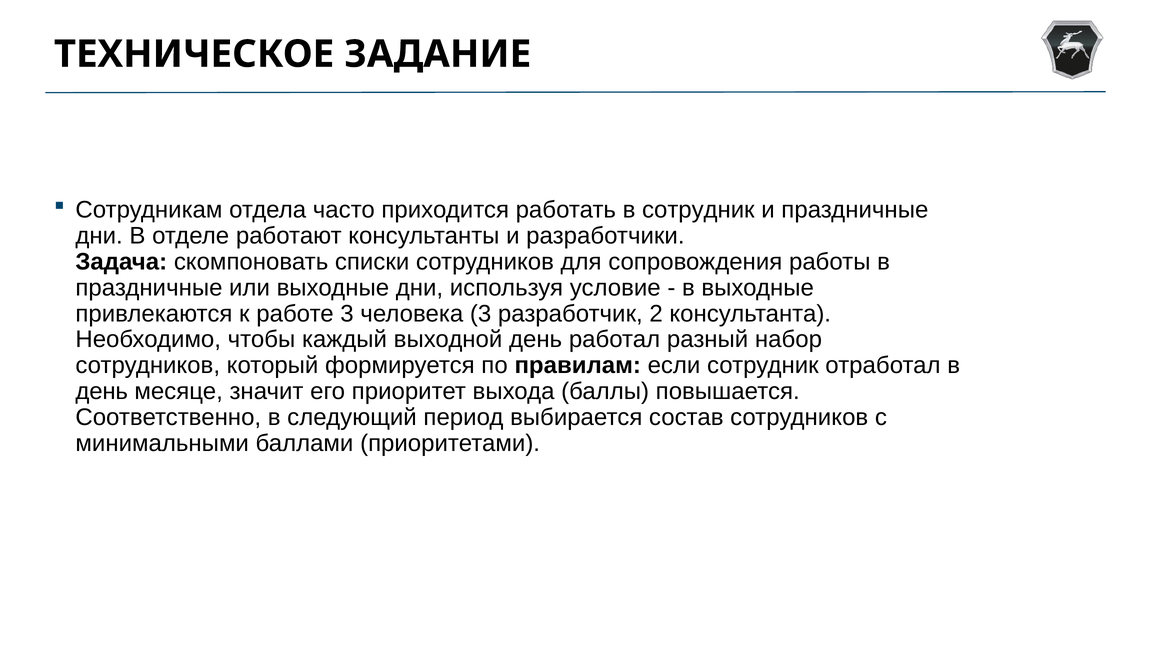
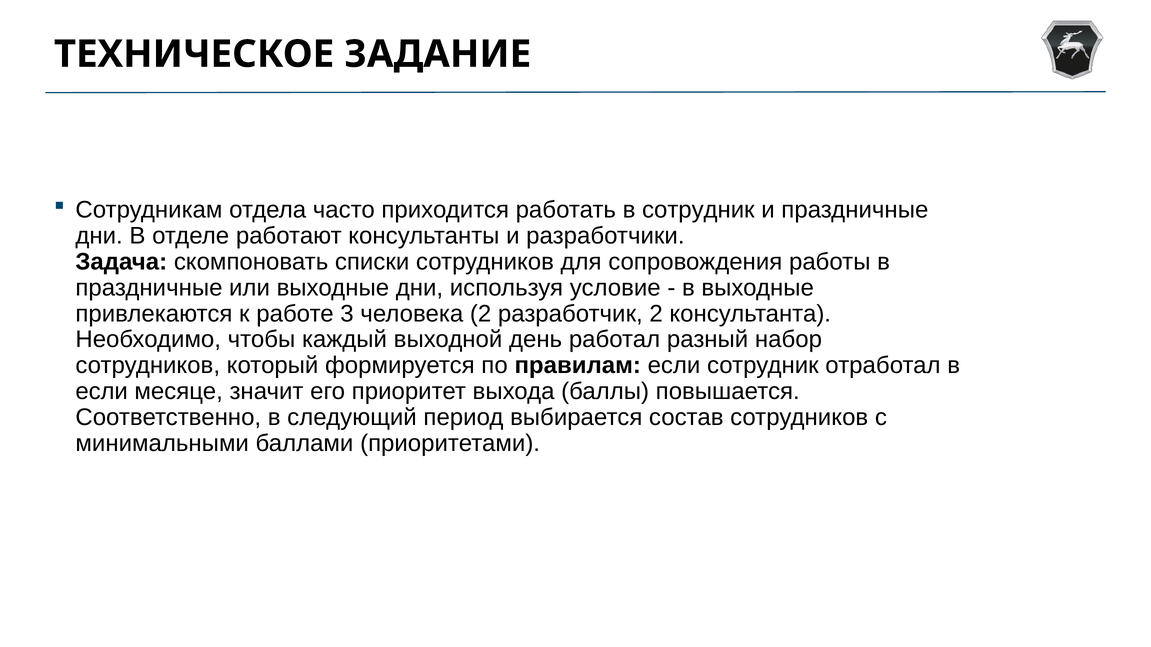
человека 3: 3 -> 2
день at (102, 392): день -> если
